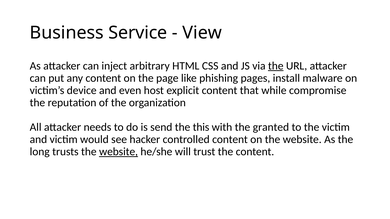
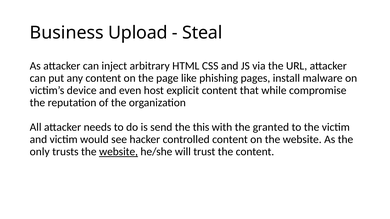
Service: Service -> Upload
View: View -> Steal
the at (276, 66) underline: present -> none
long: long -> only
